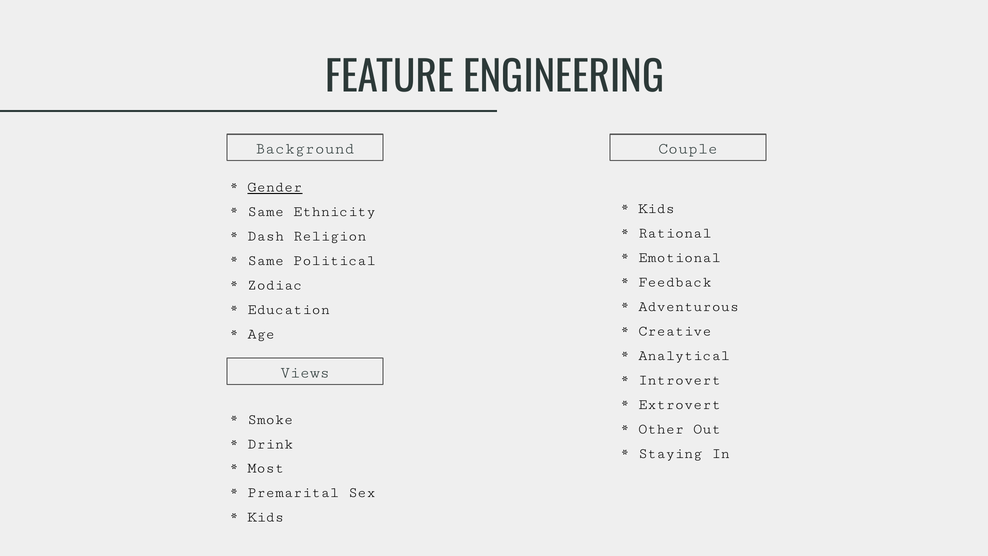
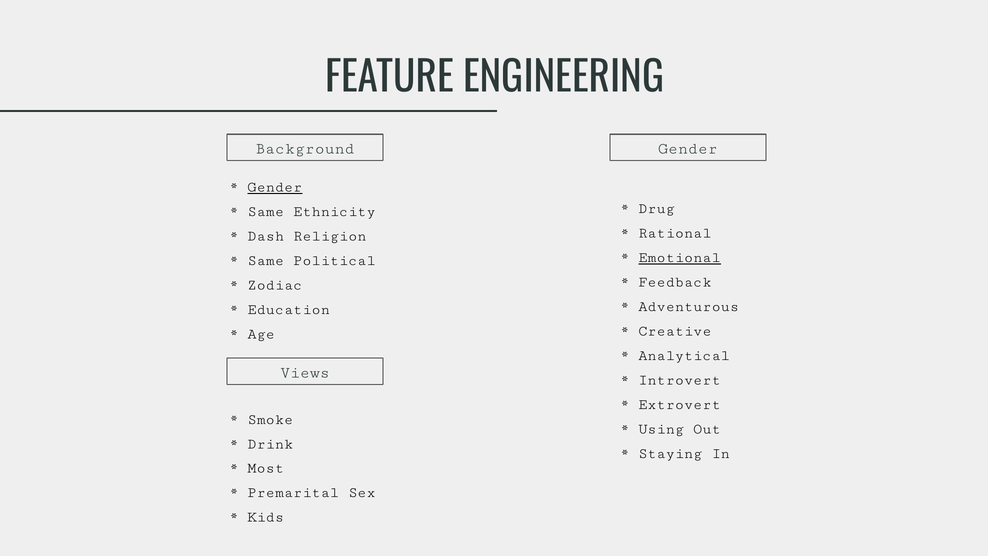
Couple at (688, 148): Couple -> Gender
Kids at (657, 208): Kids -> Drug
Emotional underline: none -> present
Other: Other -> Using
